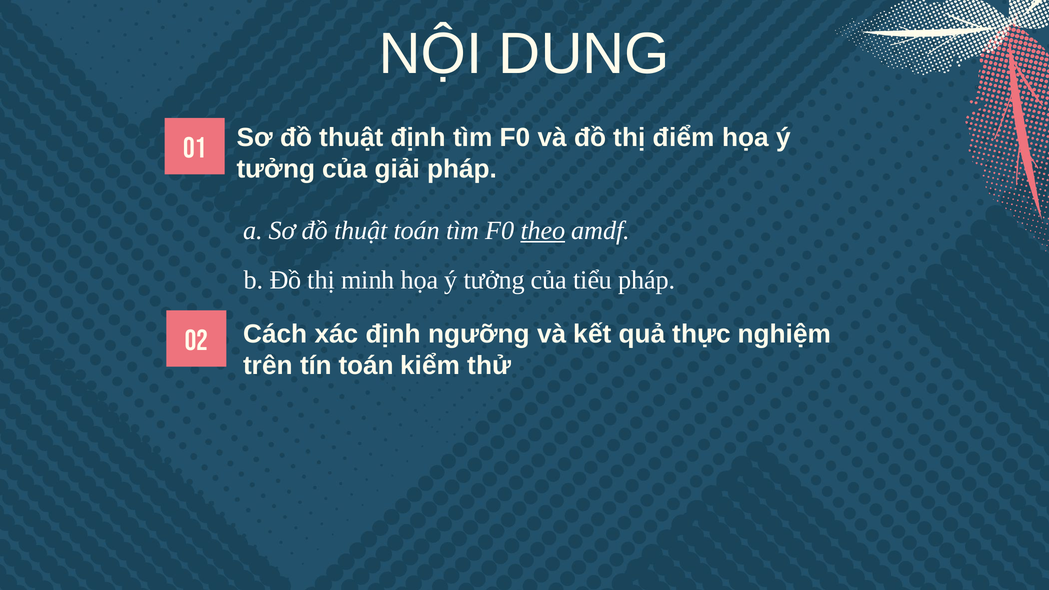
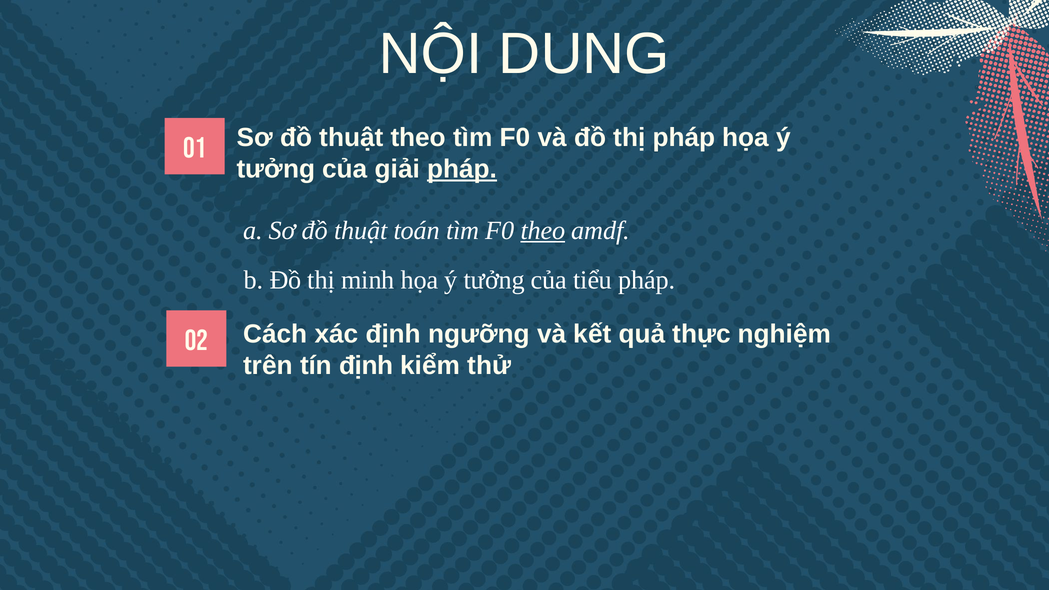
thuật định: định -> theo
thị điểm: điểm -> pháp
pháp at (462, 169) underline: none -> present
tín toán: toán -> định
